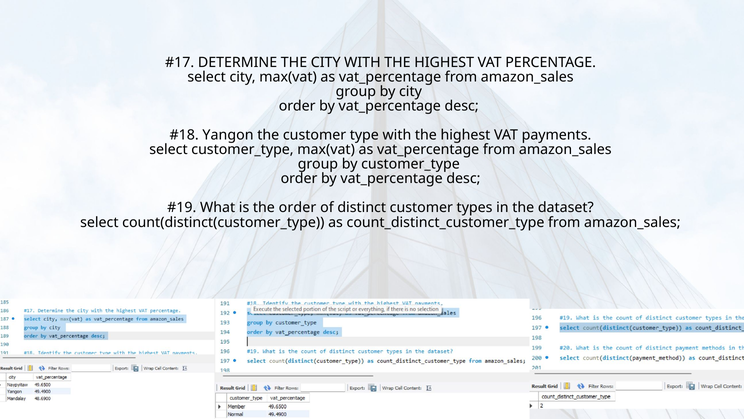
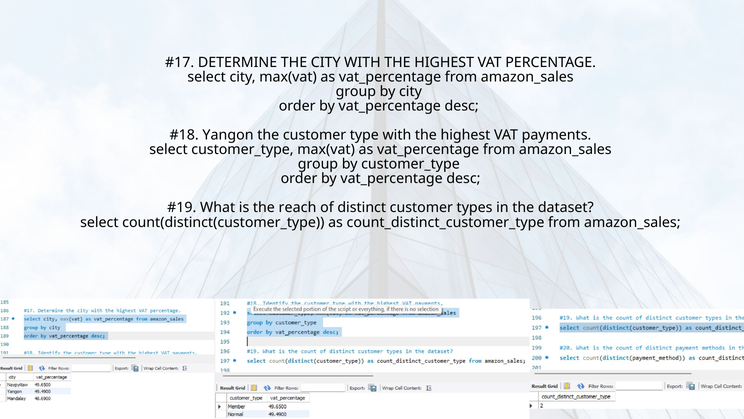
the order: order -> reach
